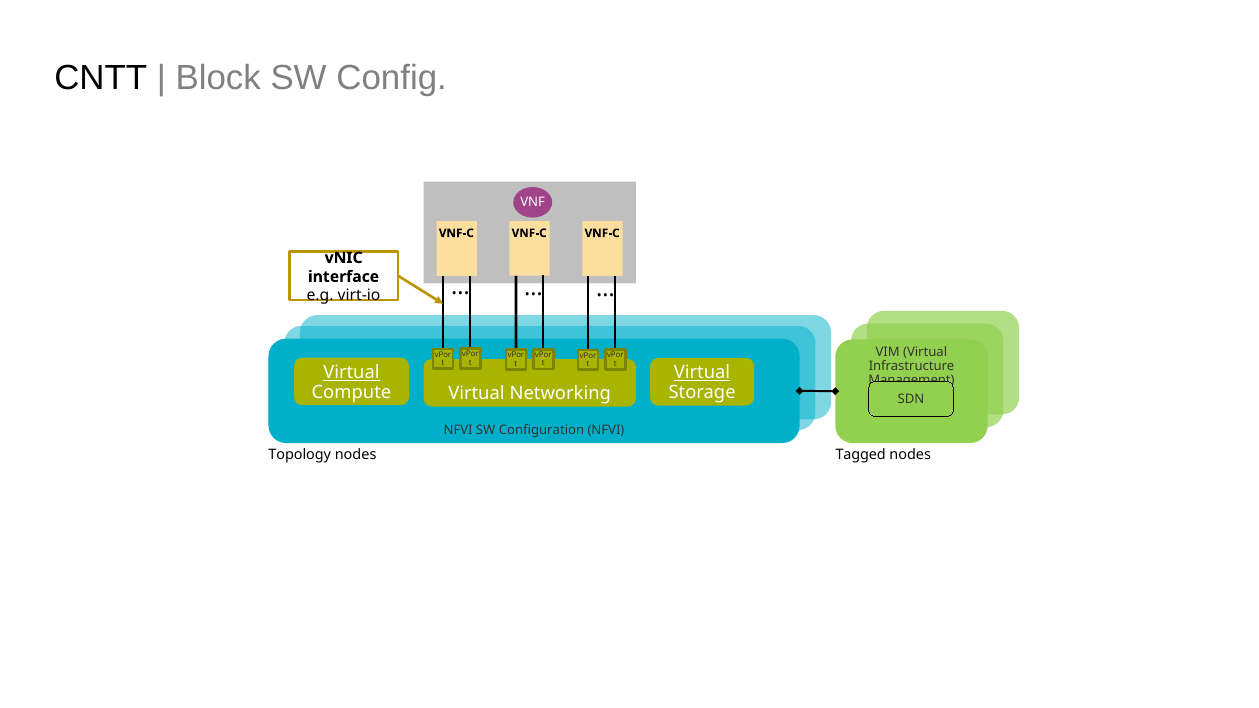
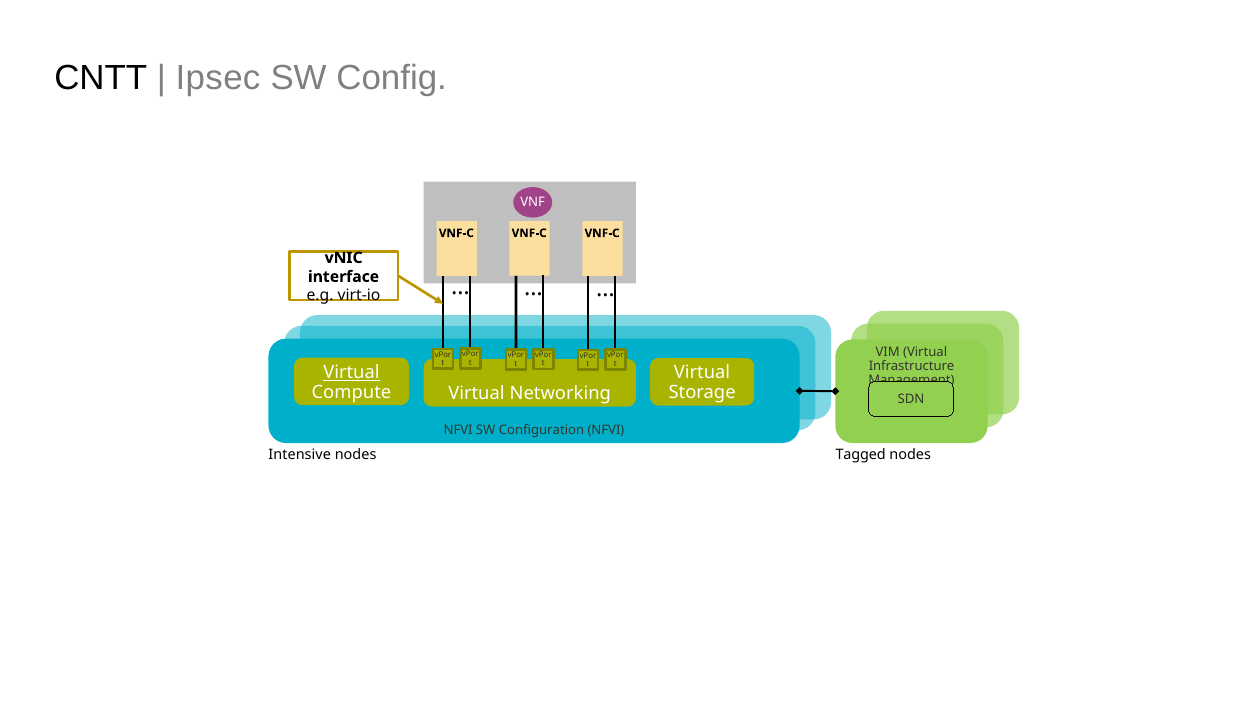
Block: Block -> Ipsec
Virtual at (702, 373) underline: present -> none
Topology: Topology -> Intensive
